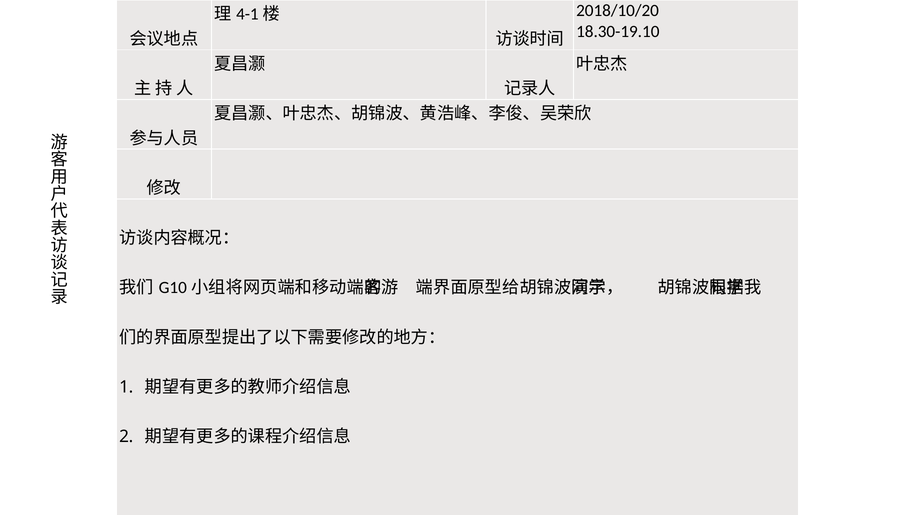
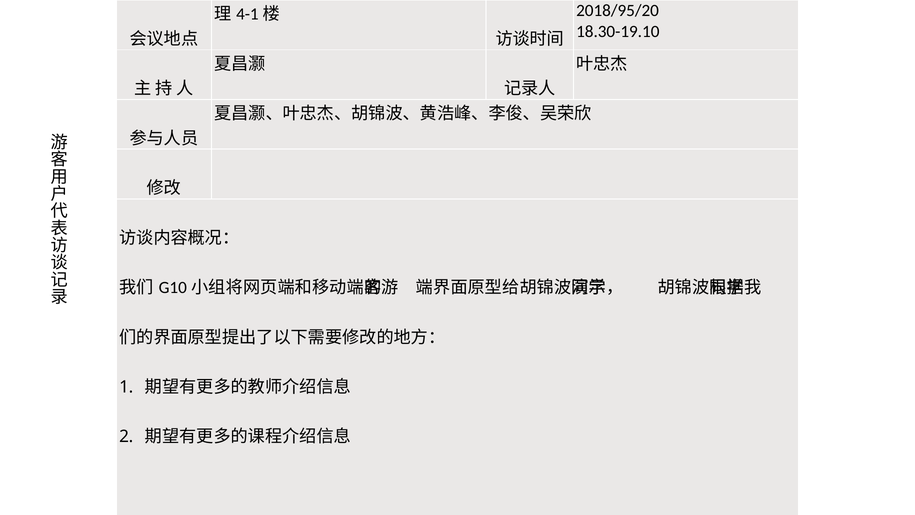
2018/10/20: 2018/10/20 -> 2018/95/20
